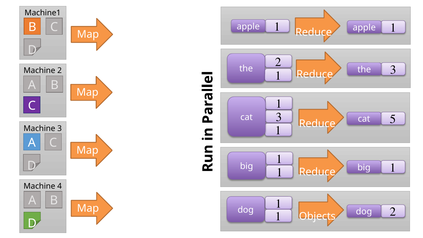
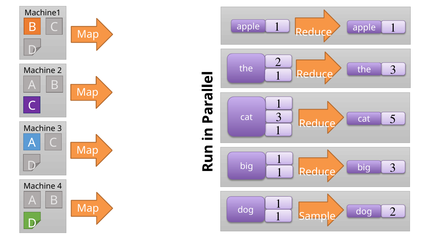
1 at (393, 168): 1 -> 3
Objects: Objects -> Sample
